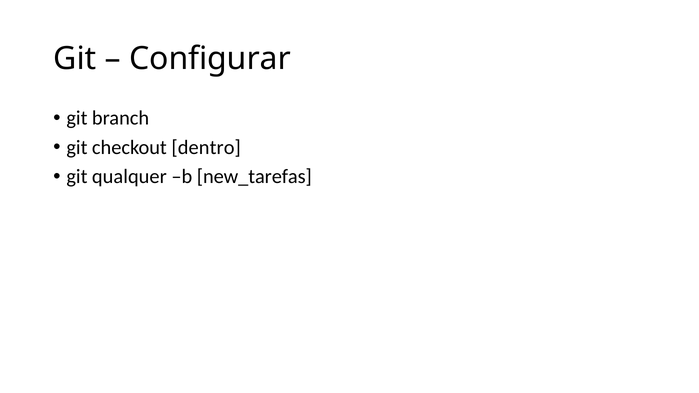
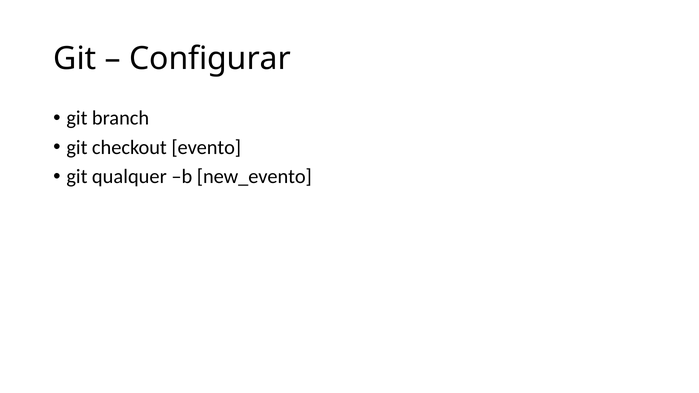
dentro: dentro -> evento
new_tarefas: new_tarefas -> new_evento
